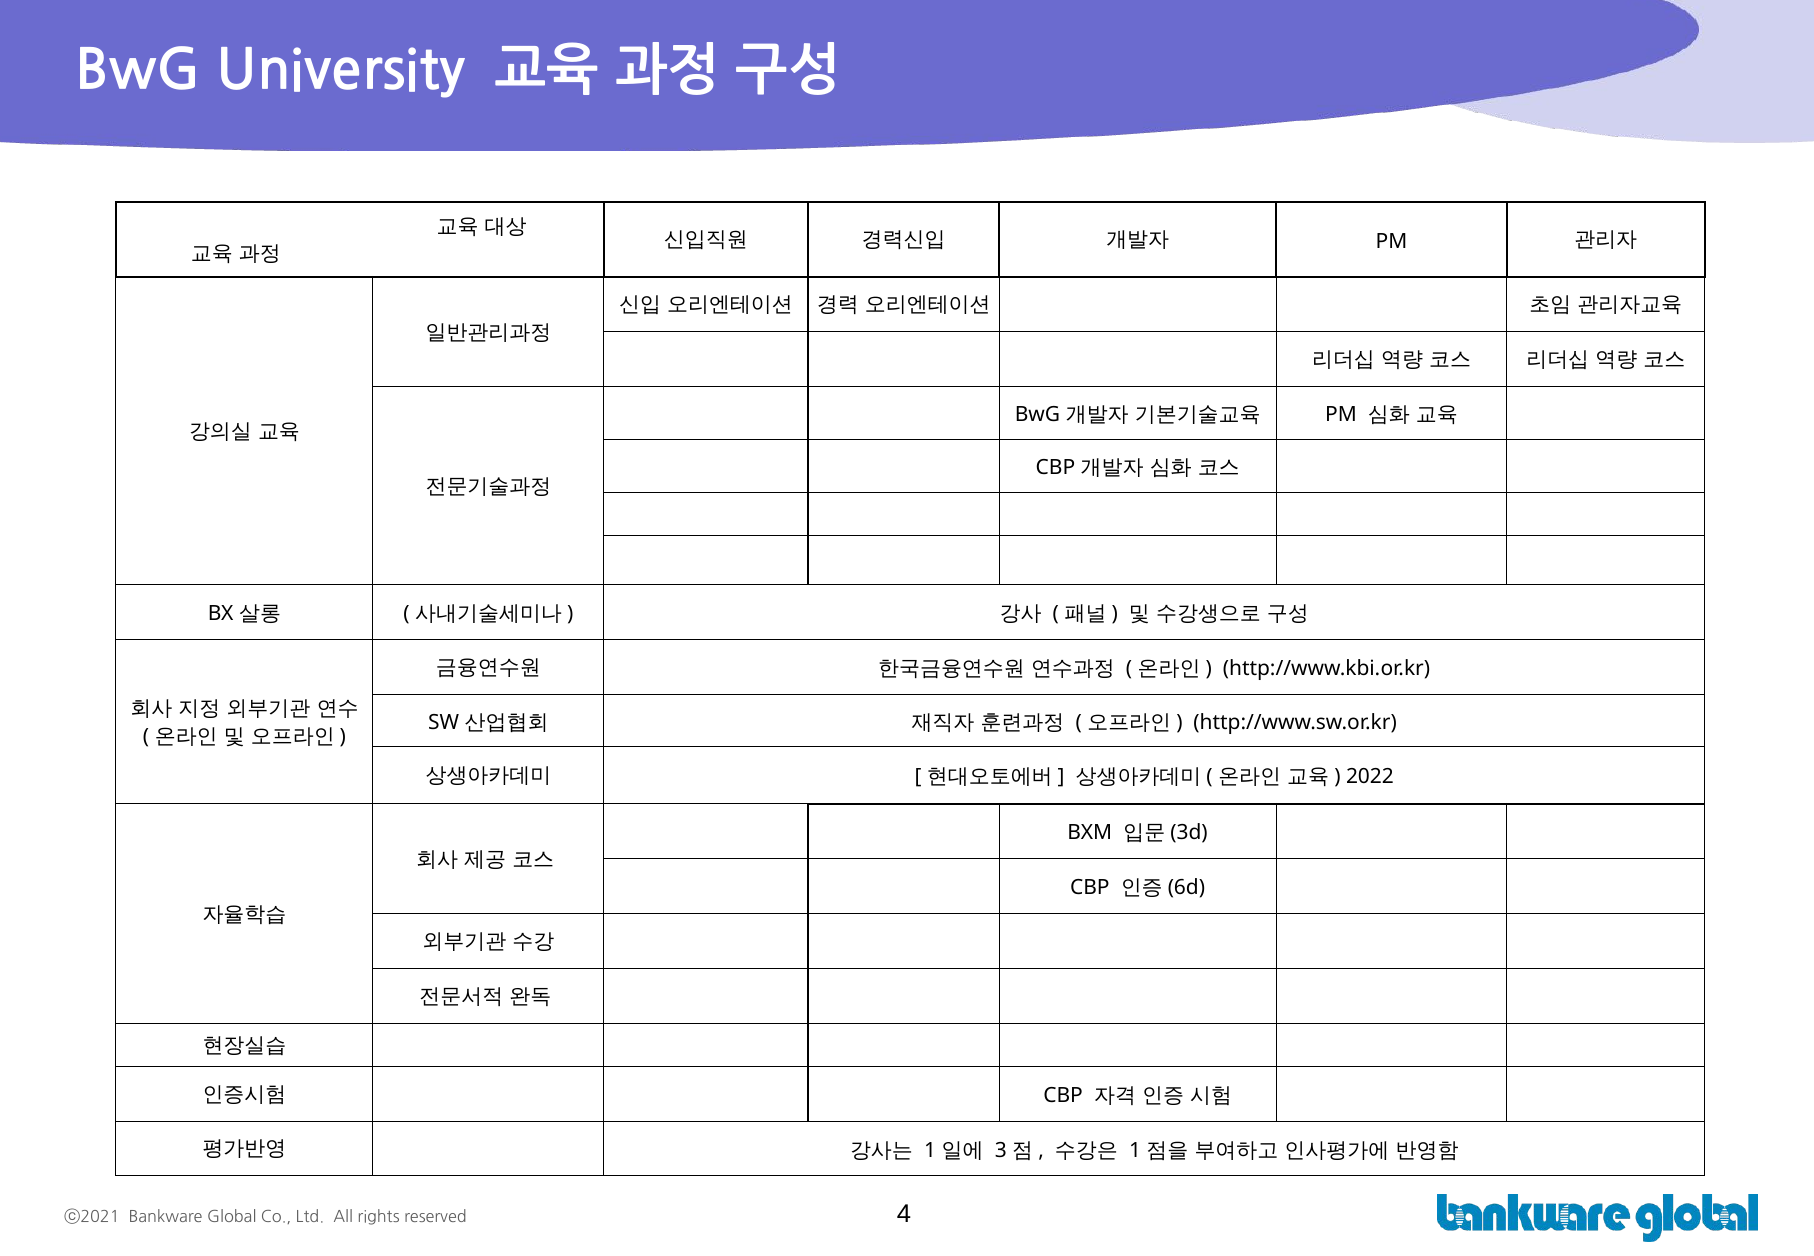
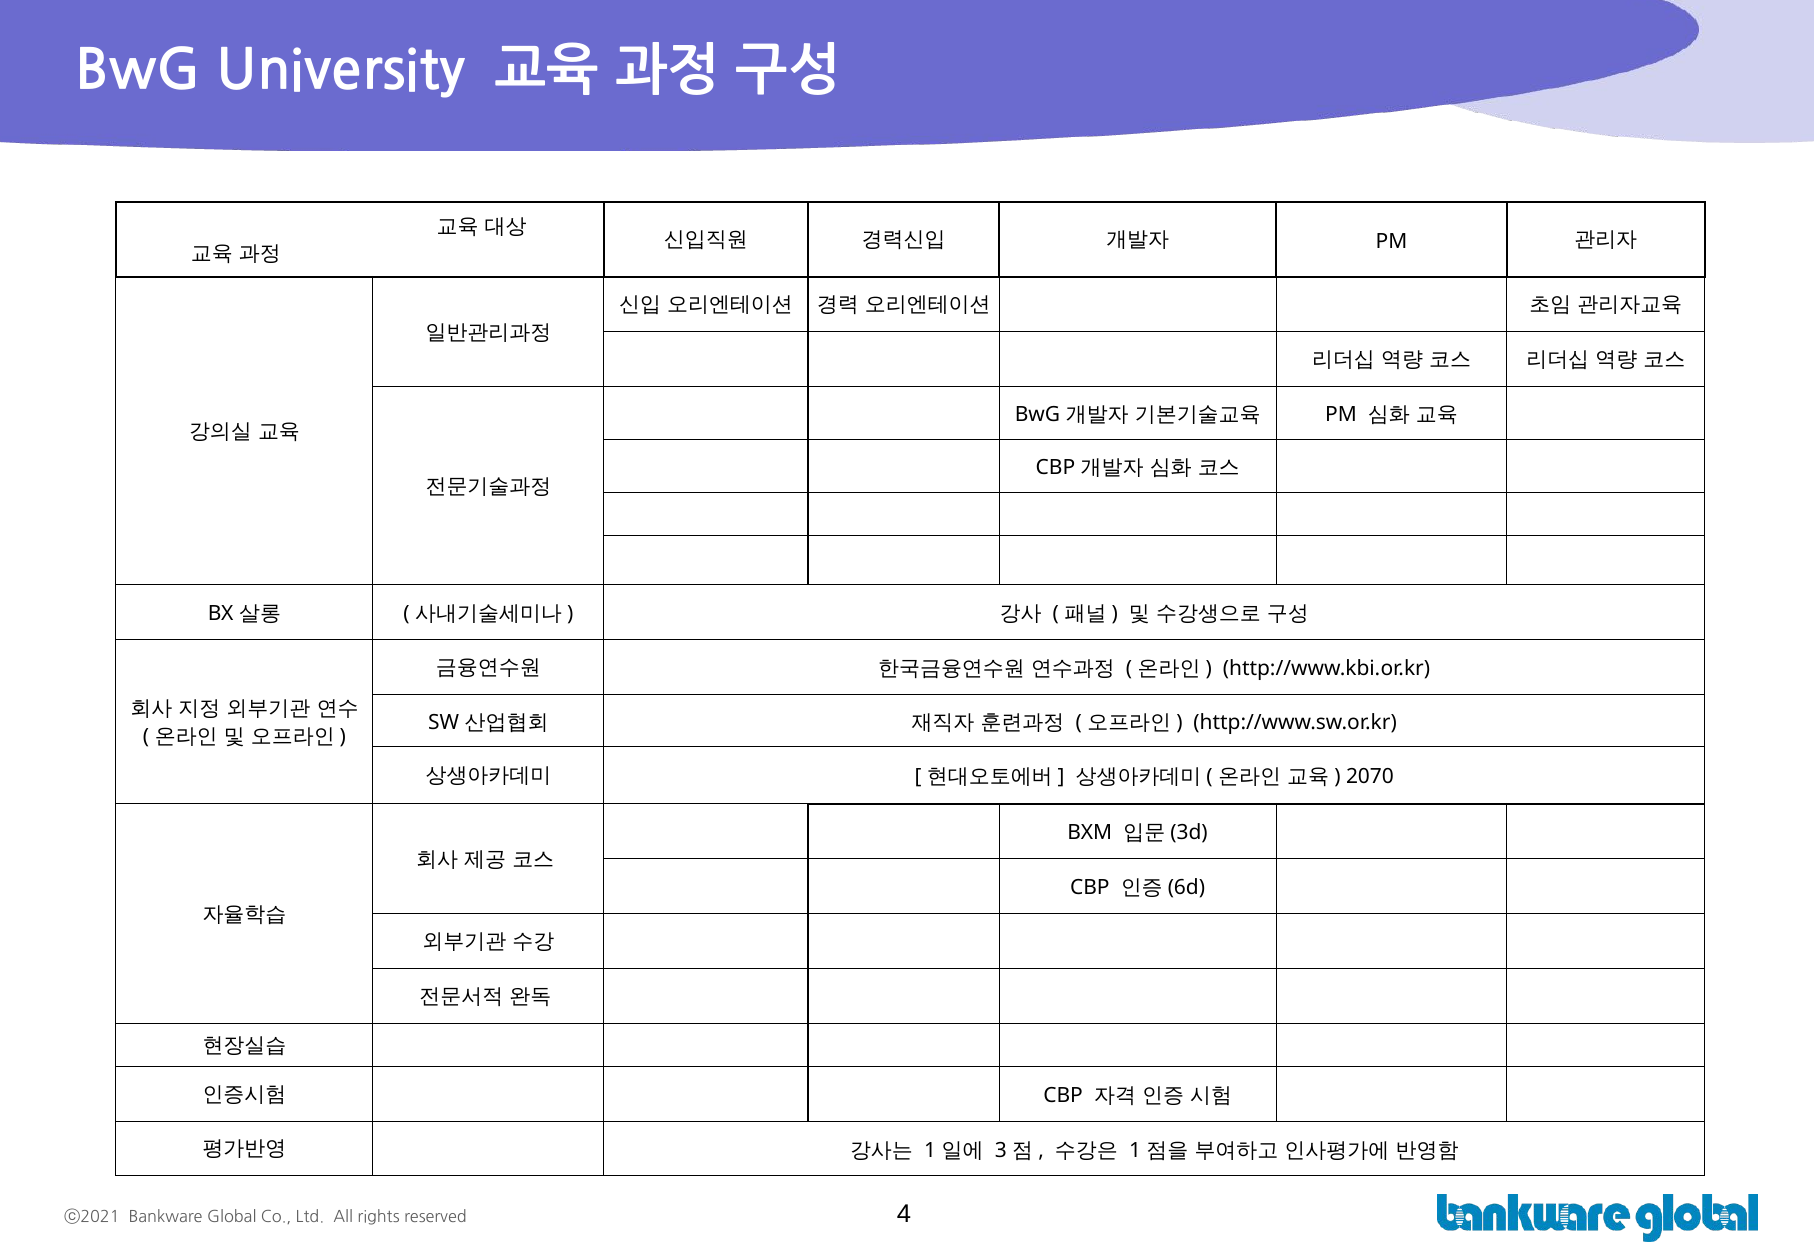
2022: 2022 -> 2070
